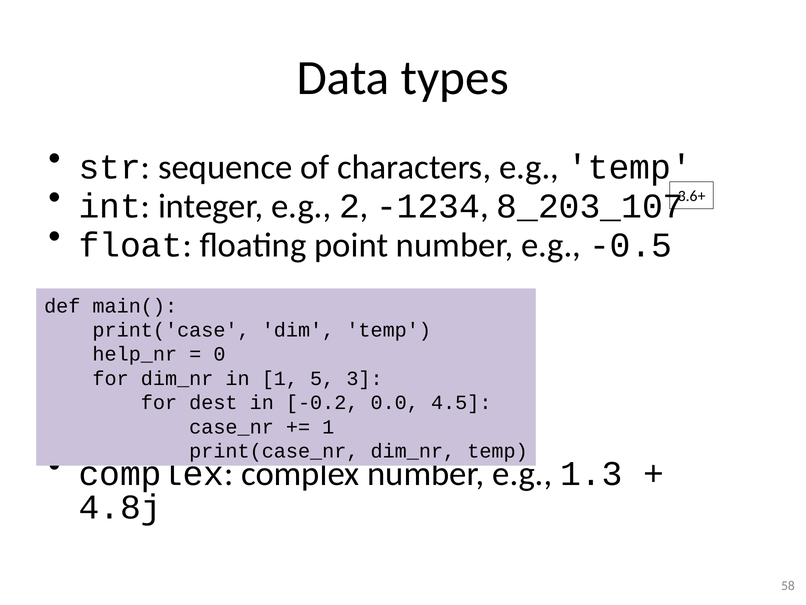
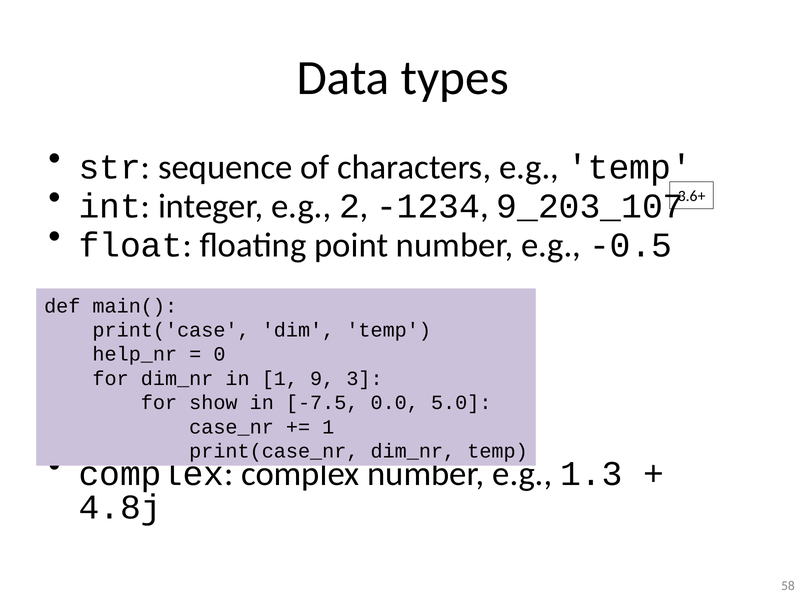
8_203_107: 8_203_107 -> 9_203_107
5: 5 -> 9
dest: dest -> show
-0.2: -0.2 -> -7.5
4.5: 4.5 -> 5.0
